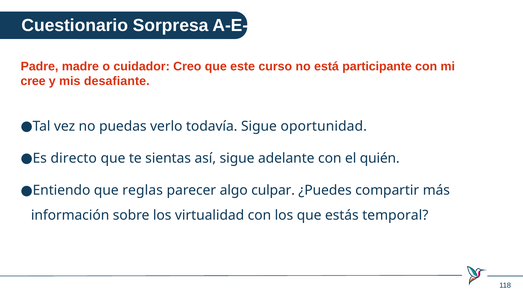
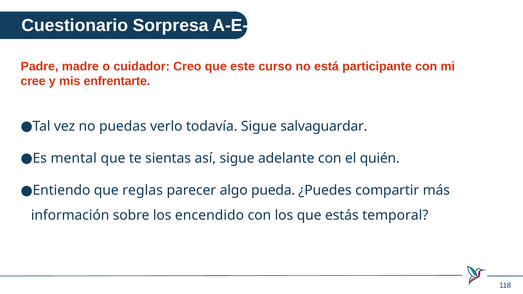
desafiante: desafiante -> enfrentarte
oportunidad: oportunidad -> salvaguardar
directo: directo -> mental
culpar: culpar -> pueda
virtualidad: virtualidad -> encendido
